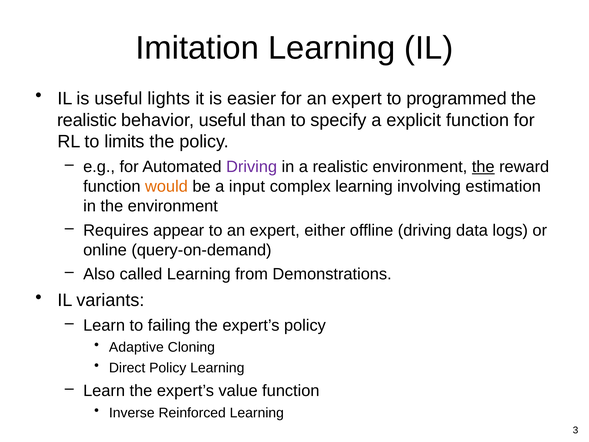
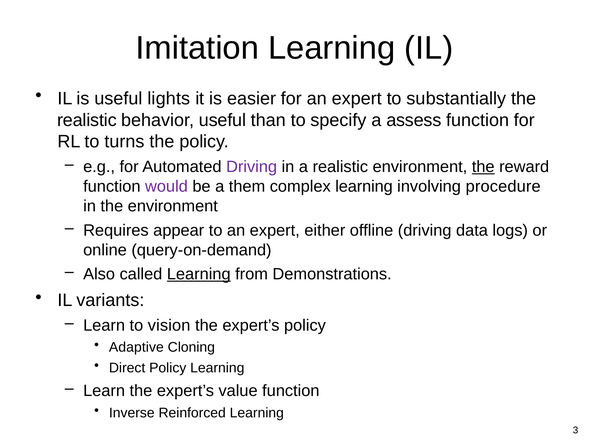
programmed: programmed -> substantially
explicit: explicit -> assess
limits: limits -> turns
would colour: orange -> purple
input: input -> them
estimation: estimation -> procedure
Learning at (199, 274) underline: none -> present
failing: failing -> vision
